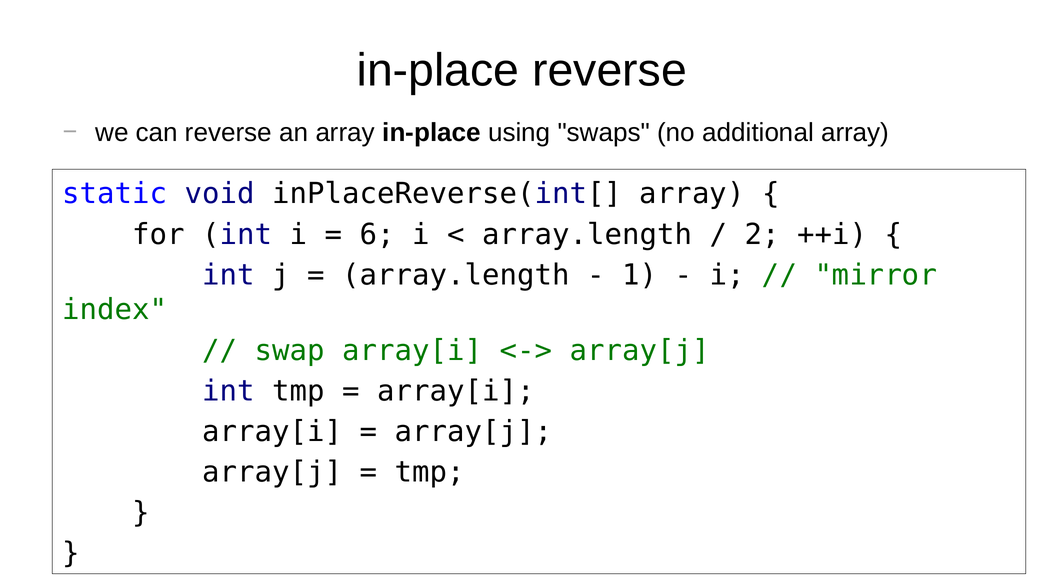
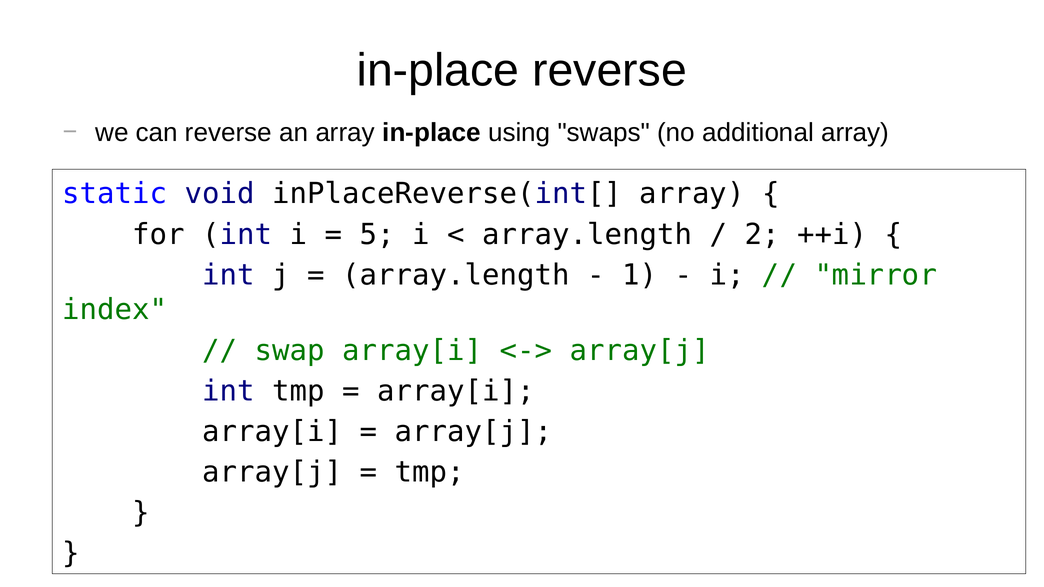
6: 6 -> 5
